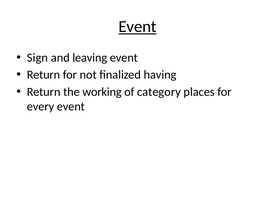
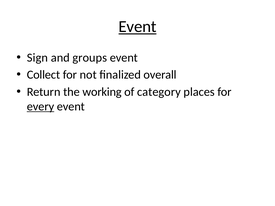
leaving: leaving -> groups
Return at (43, 75): Return -> Collect
having: having -> overall
every underline: none -> present
